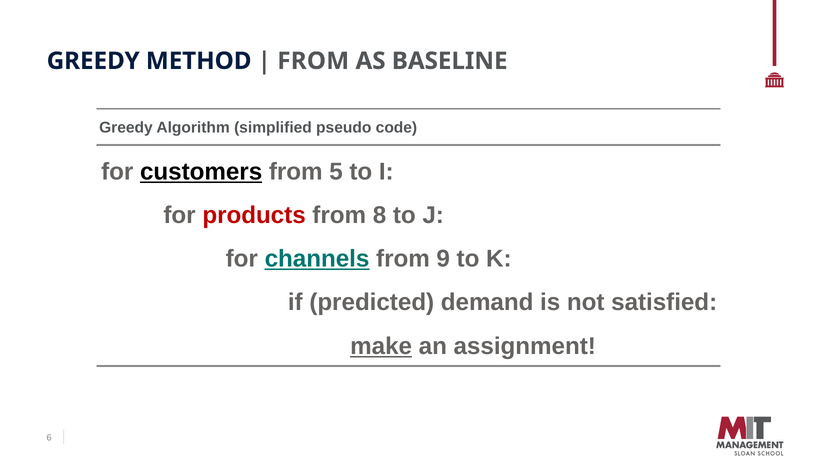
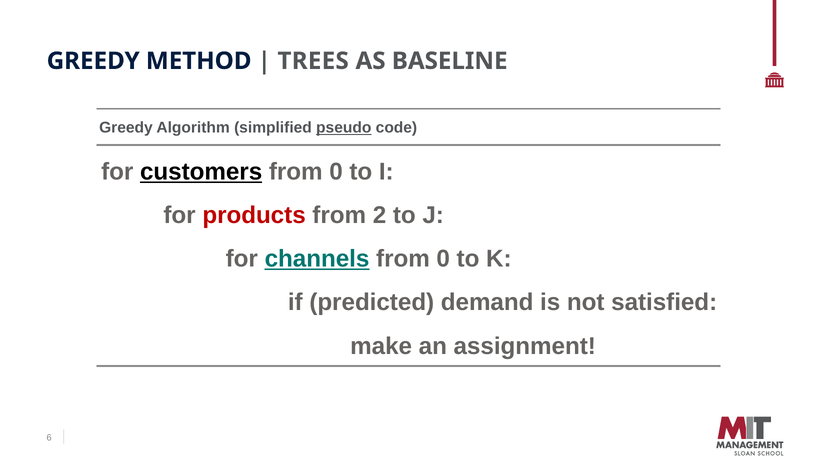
FROM at (313, 61): FROM -> TREES
pseudo underline: none -> present
5 at (336, 172): 5 -> 0
8: 8 -> 2
9 at (443, 259): 9 -> 0
make underline: present -> none
